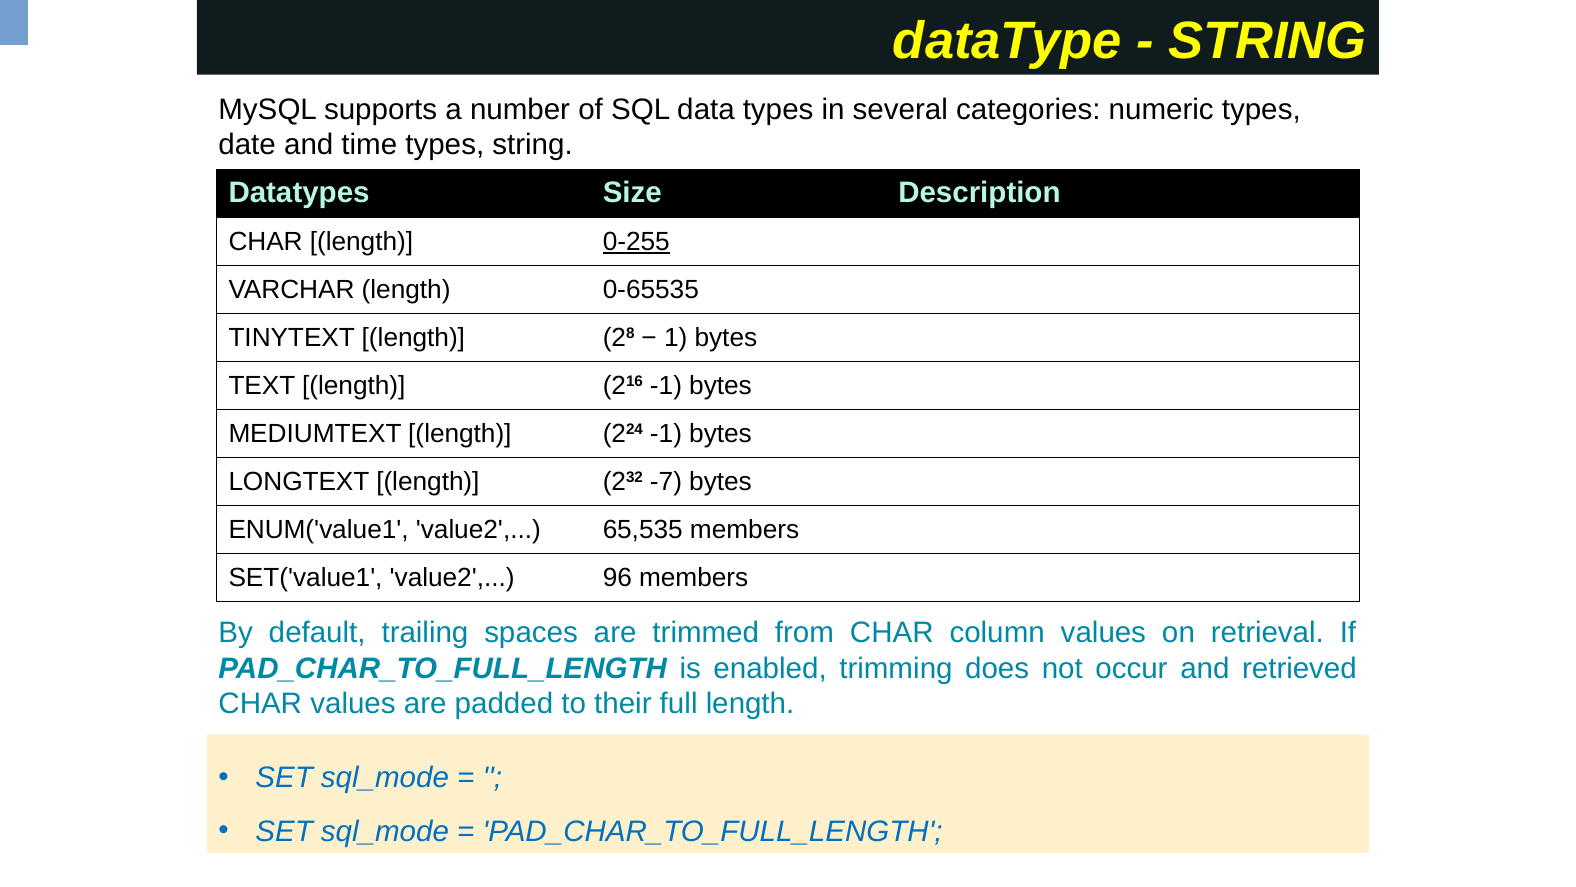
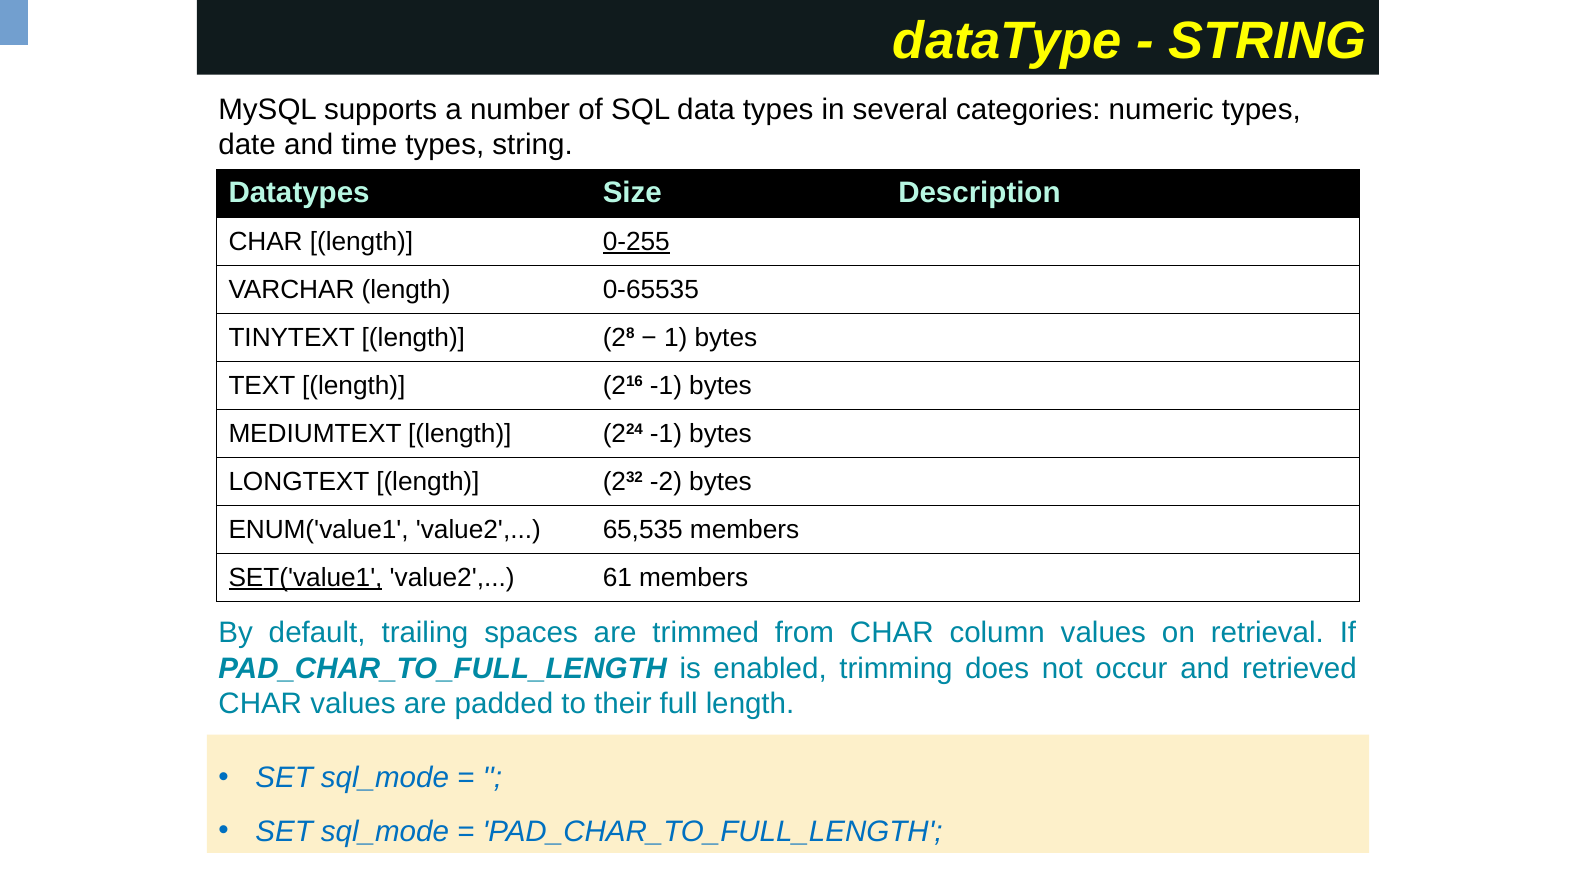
-7: -7 -> -2
SET('value1 underline: none -> present
96: 96 -> 61
